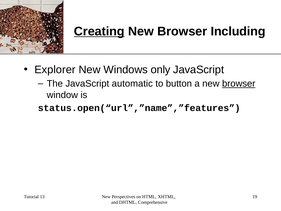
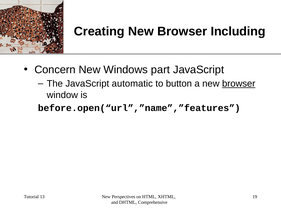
Creating underline: present -> none
Explorer: Explorer -> Concern
only: only -> part
status.open(“url”,”name”,”features: status.open(“url”,”name”,”features -> before.open(“url”,”name”,”features
